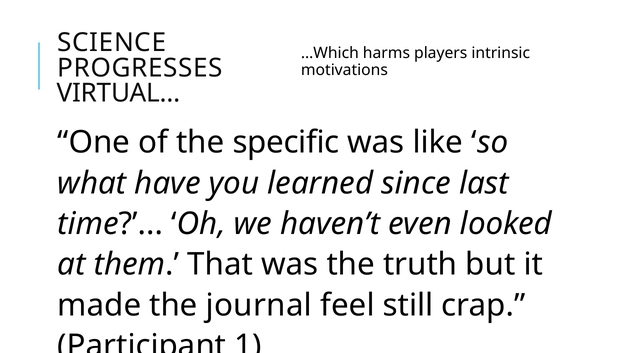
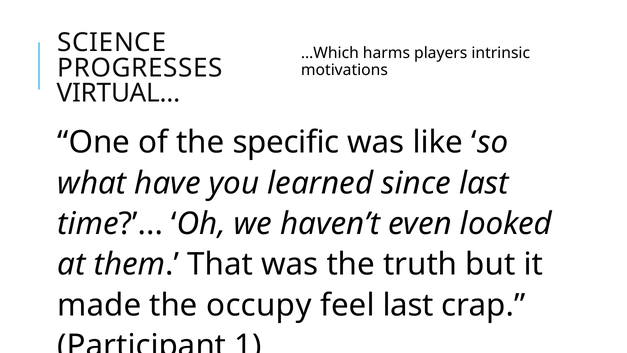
journal: journal -> occupy
feel still: still -> last
